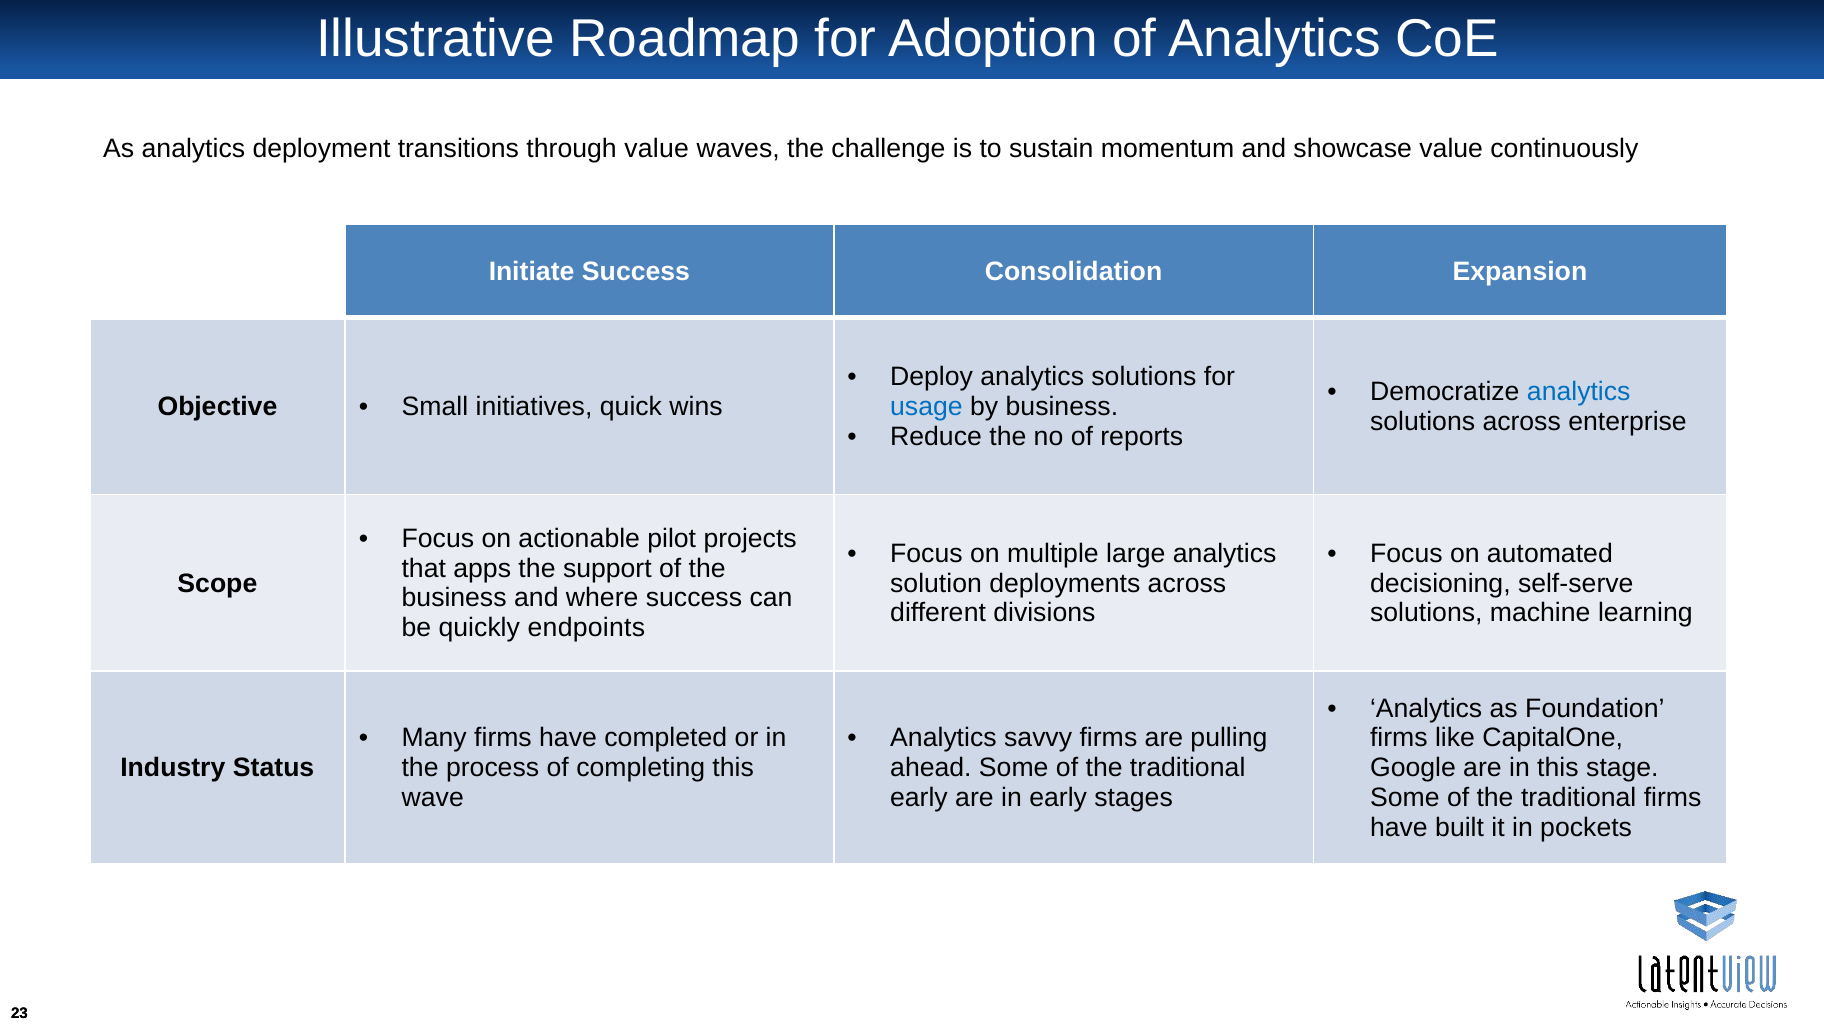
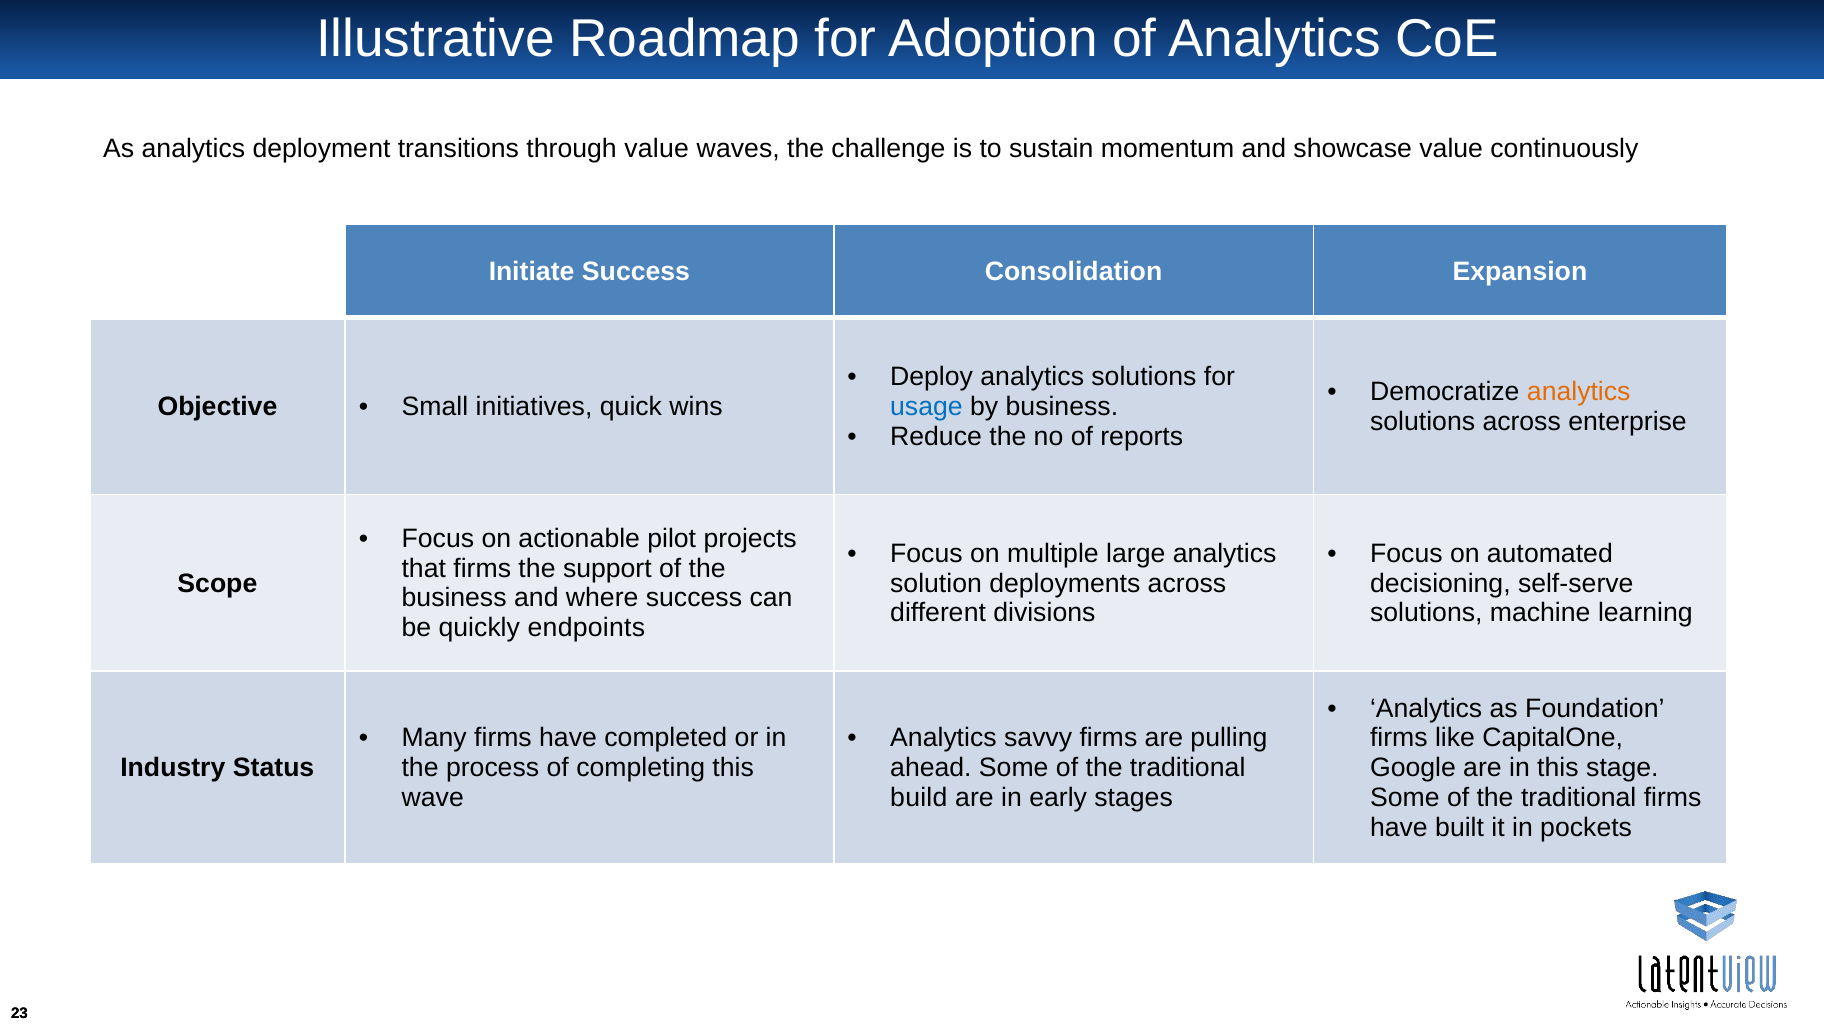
analytics at (1579, 392) colour: blue -> orange
that apps: apps -> firms
early at (919, 798): early -> build
